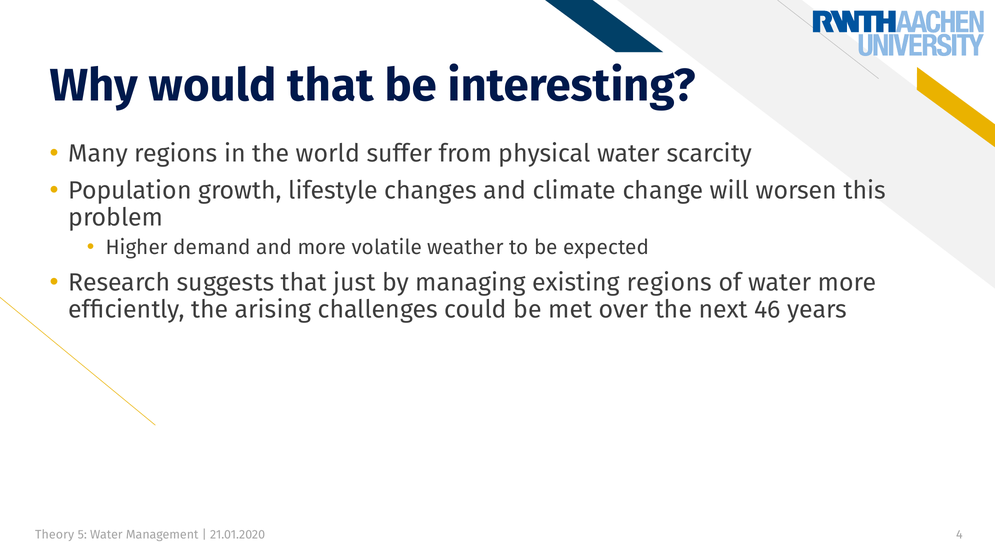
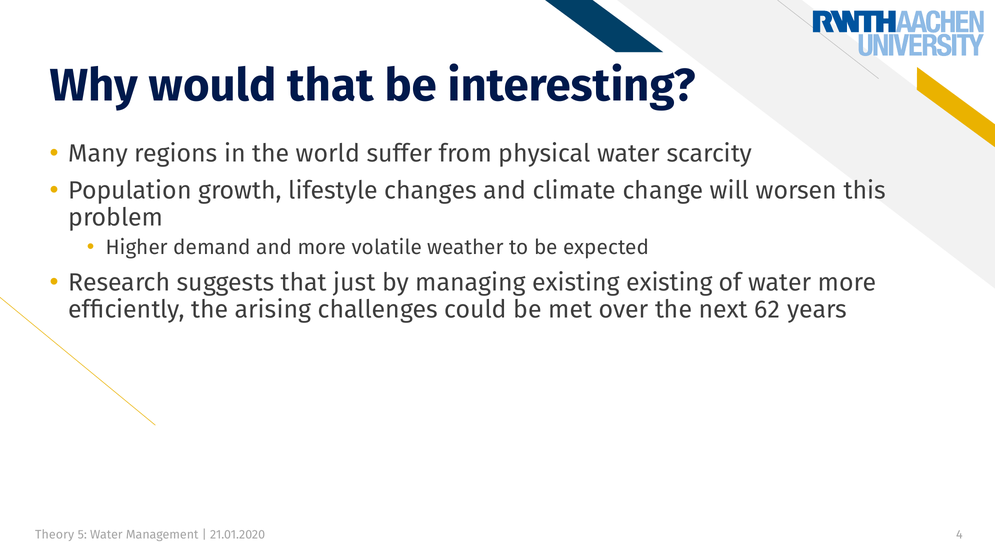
existing regions: regions -> existing
46: 46 -> 62
